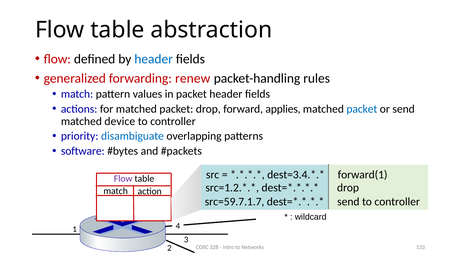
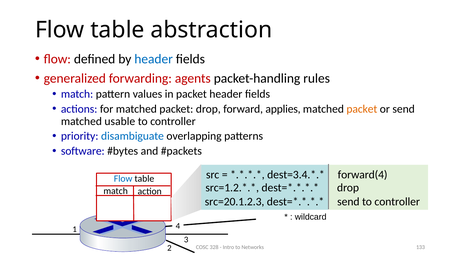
renew: renew -> agents
packet at (362, 109) colour: blue -> orange
device: device -> usable
forward(1: forward(1 -> forward(4
Flow at (123, 179) colour: purple -> blue
src=59.7.1.7: src=59.7.1.7 -> src=20.1.2.3
